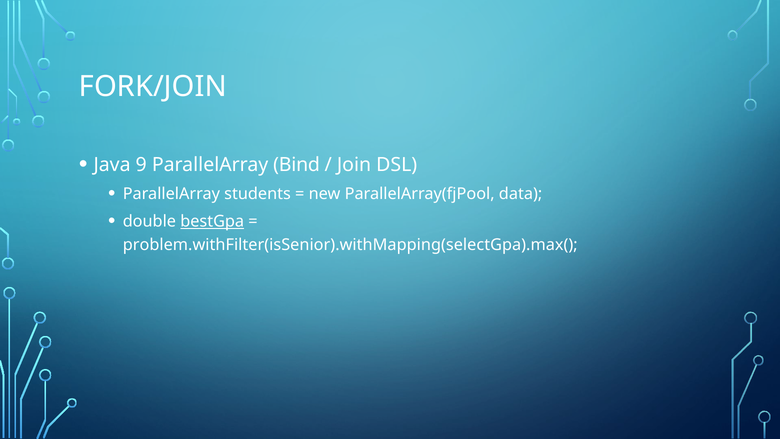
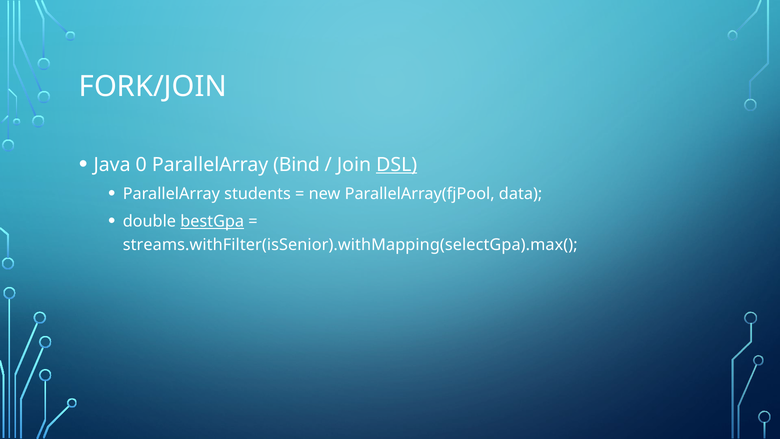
9: 9 -> 0
DSL underline: none -> present
problem.withFilter(isSenior).withMapping(selectGpa).max(: problem.withFilter(isSenior).withMapping(selectGpa).max( -> streams.withFilter(isSenior).withMapping(selectGpa).max(
